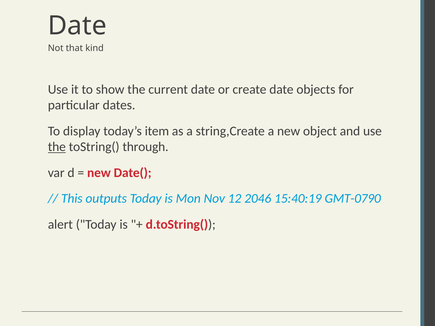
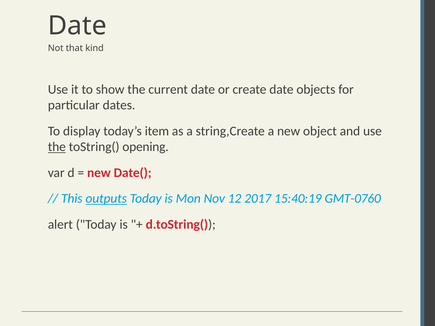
through: through -> opening
outputs underline: none -> present
2046: 2046 -> 2017
GMT-0790: GMT-0790 -> GMT-0760
